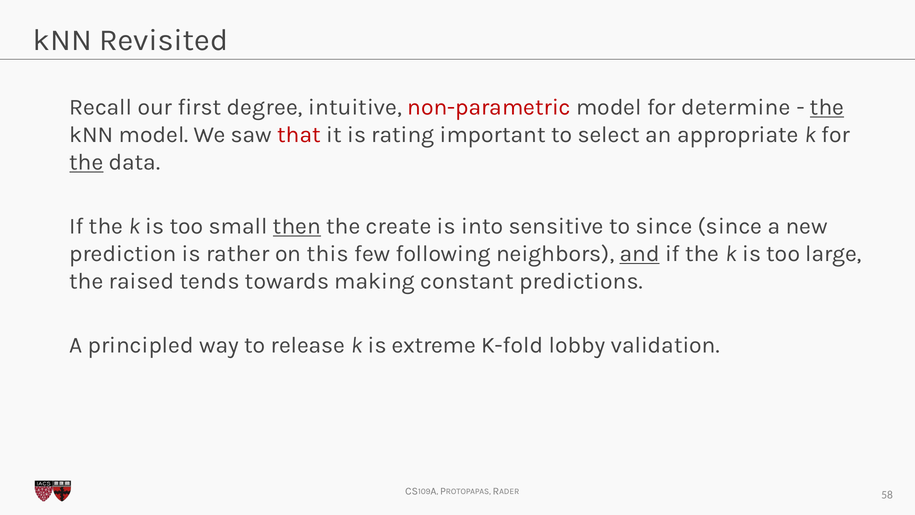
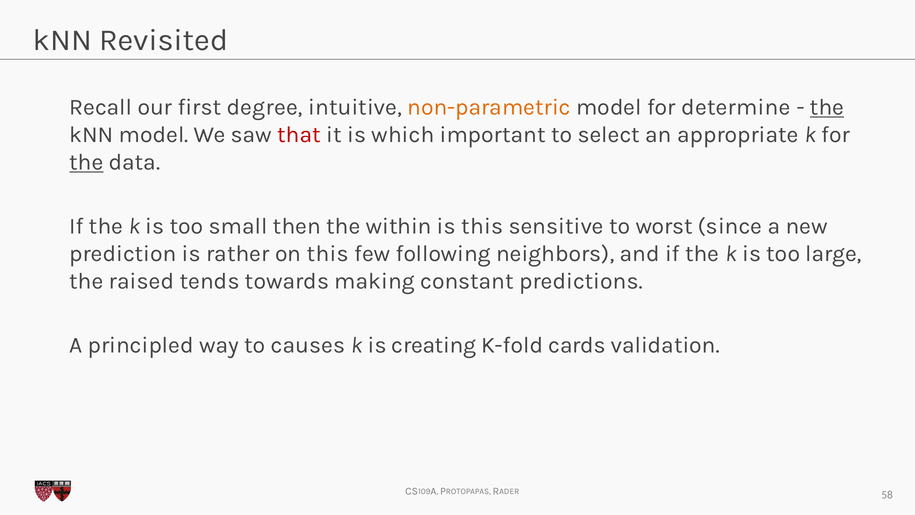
non-parametric colour: red -> orange
rating: rating -> which
then underline: present -> none
create: create -> within
is into: into -> this
to since: since -> worst
and underline: present -> none
release: release -> causes
extreme: extreme -> creating
lobby: lobby -> cards
